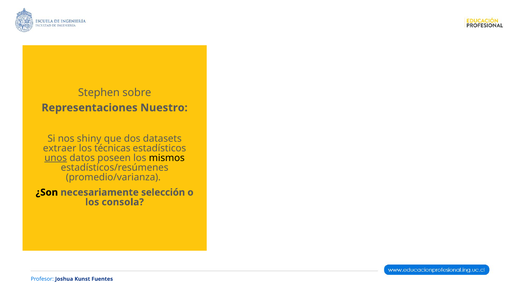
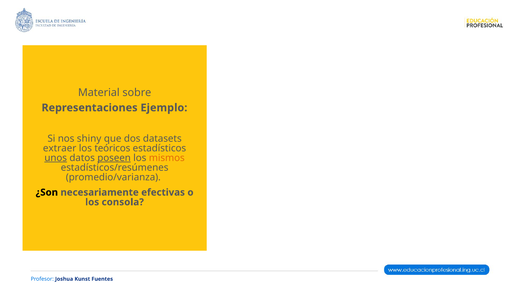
Stephen: Stephen -> Material
Nuestro: Nuestro -> Ejemplo
técnicas: técnicas -> teóricos
poseen underline: none -> present
mismos colour: black -> orange
selección: selección -> efectivas
